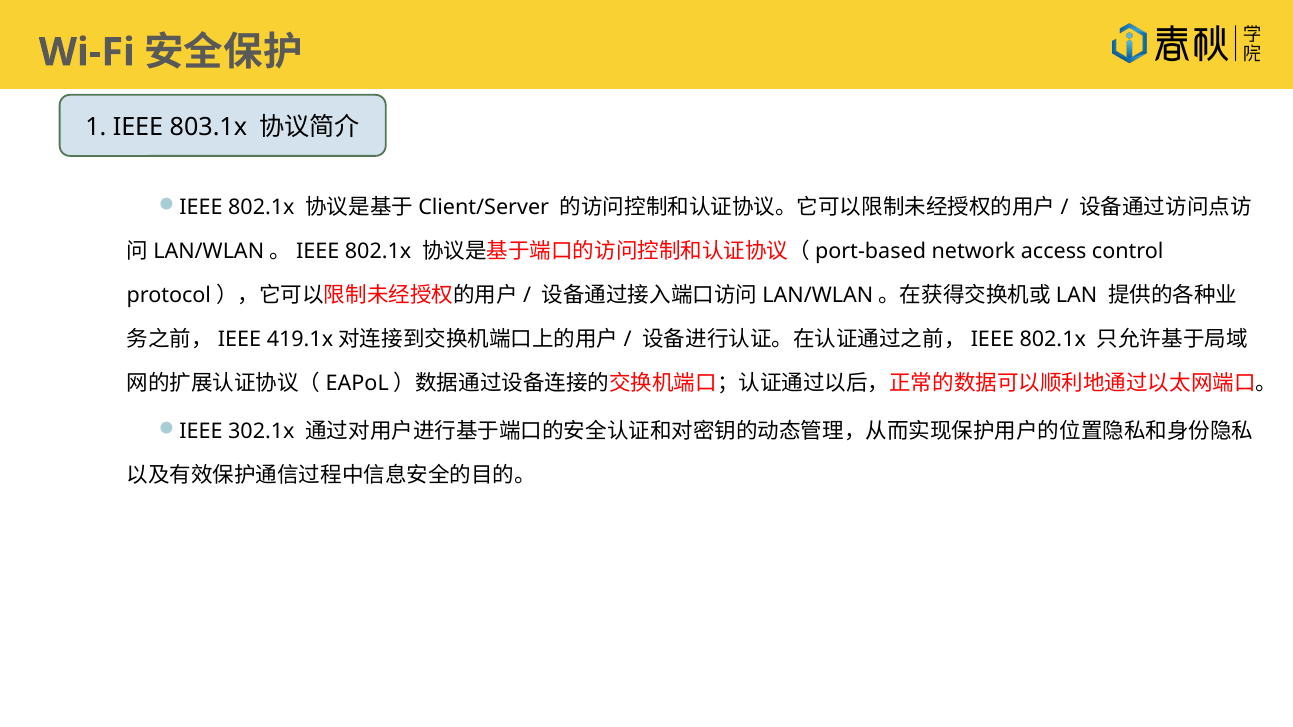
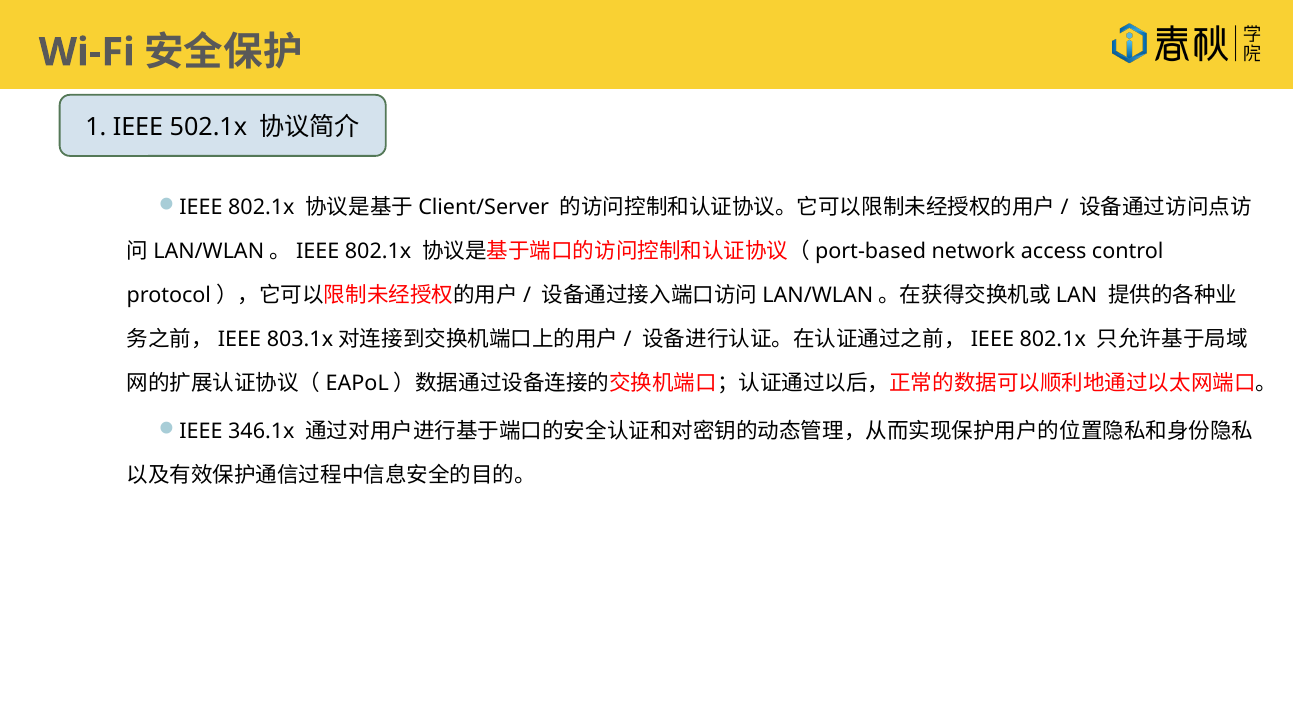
803.1x: 803.1x -> 502.1x
419.1x: 419.1x -> 803.1x
302.1x: 302.1x -> 346.1x
